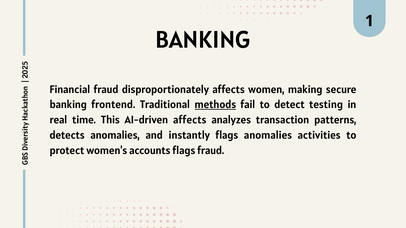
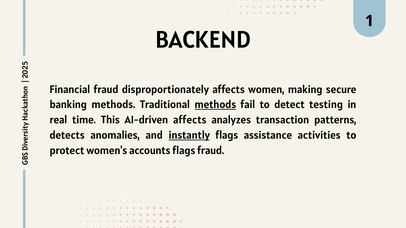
BANKING at (203, 40): BANKING -> BACKEND
banking frontend: frontend -> methods
instantly underline: none -> present
flags anomalies: anomalies -> assistance
